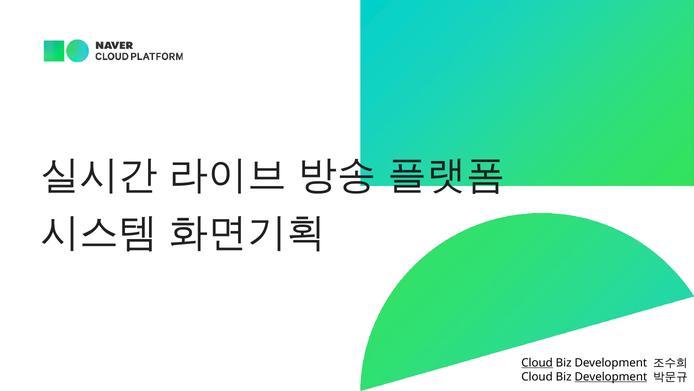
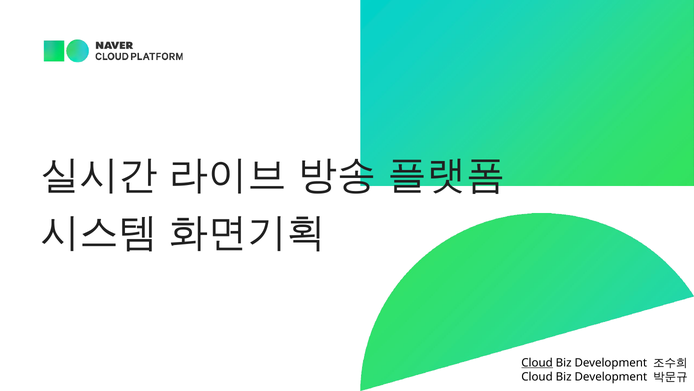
Development at (611, 376) underline: present -> none
